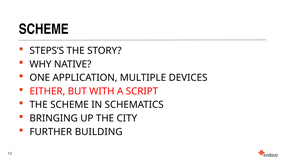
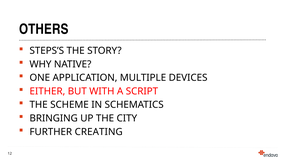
SCHEME at (44, 29): SCHEME -> OTHERS
BUILDING: BUILDING -> CREATING
